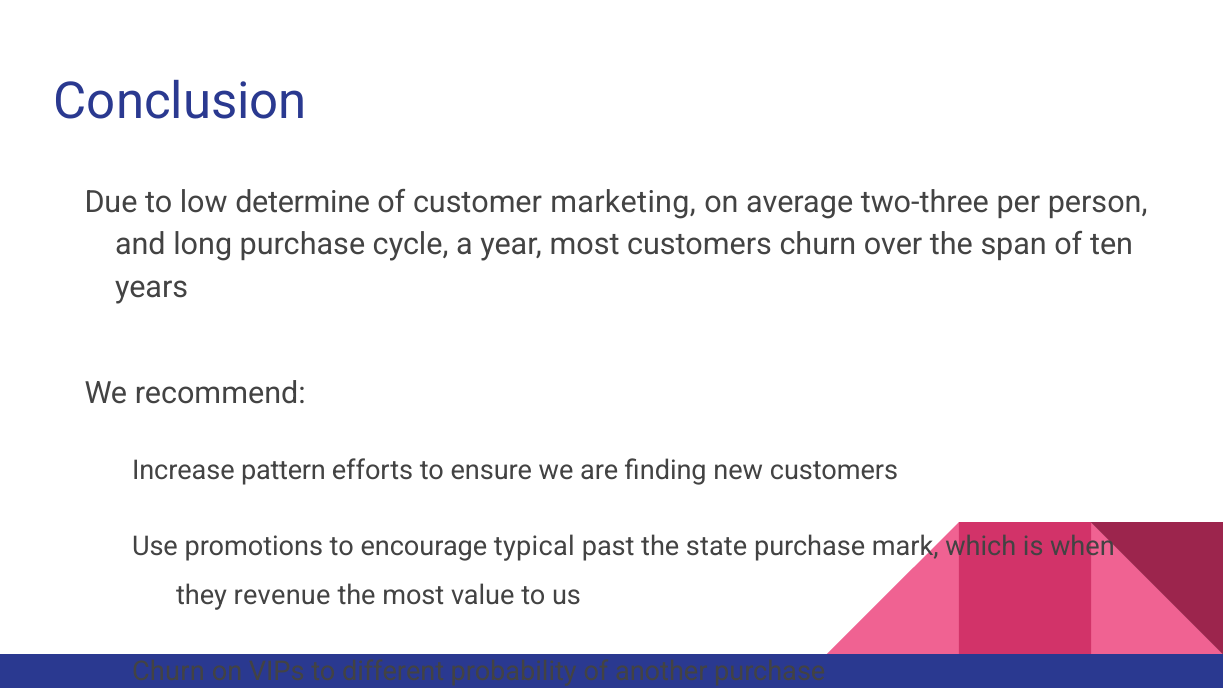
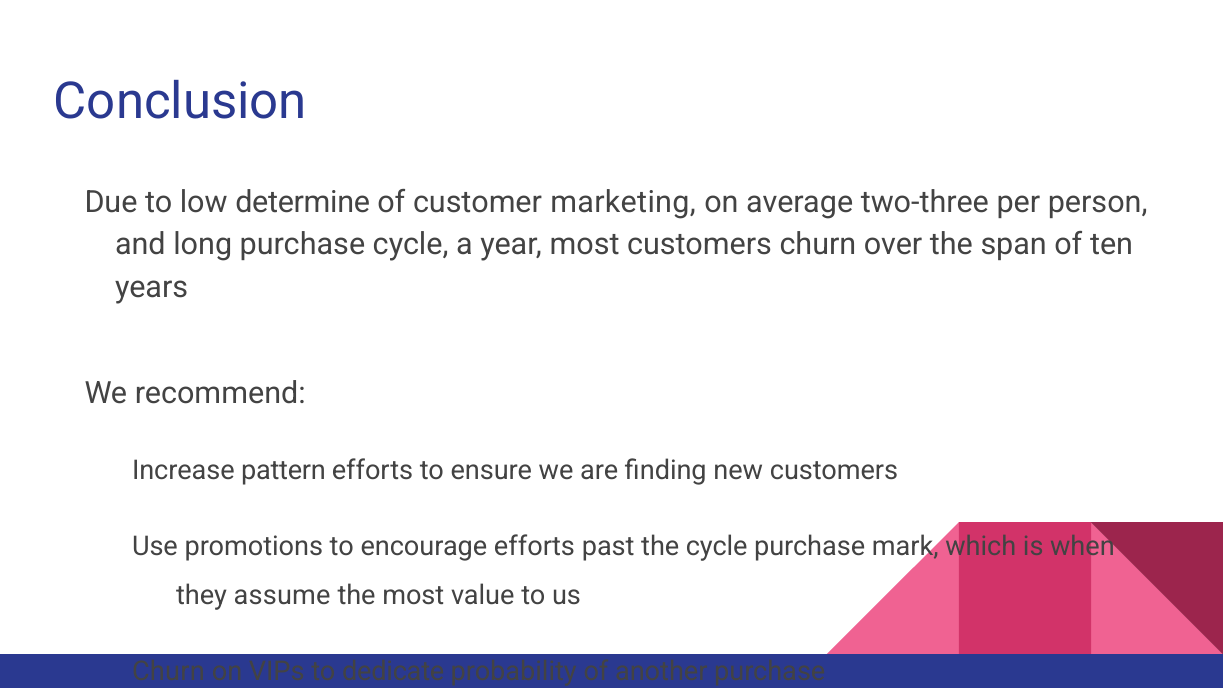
encourage typical: typical -> efforts
the state: state -> cycle
revenue: revenue -> assume
different: different -> dedicate
